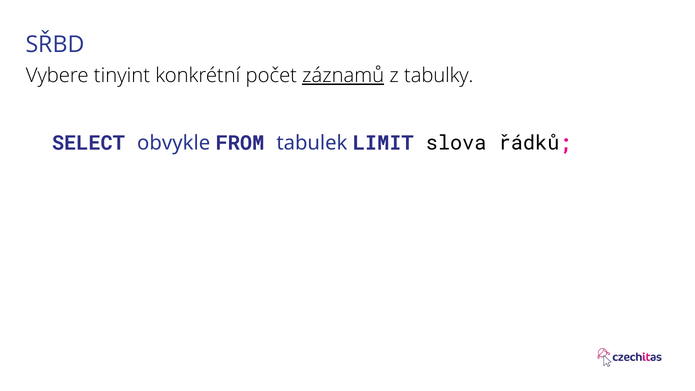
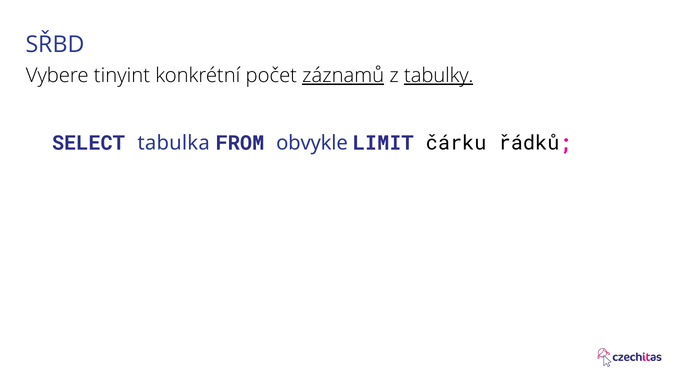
tabulky underline: none -> present
obvykle: obvykle -> tabulka
tabulek: tabulek -> obvykle
slova: slova -> čárku
